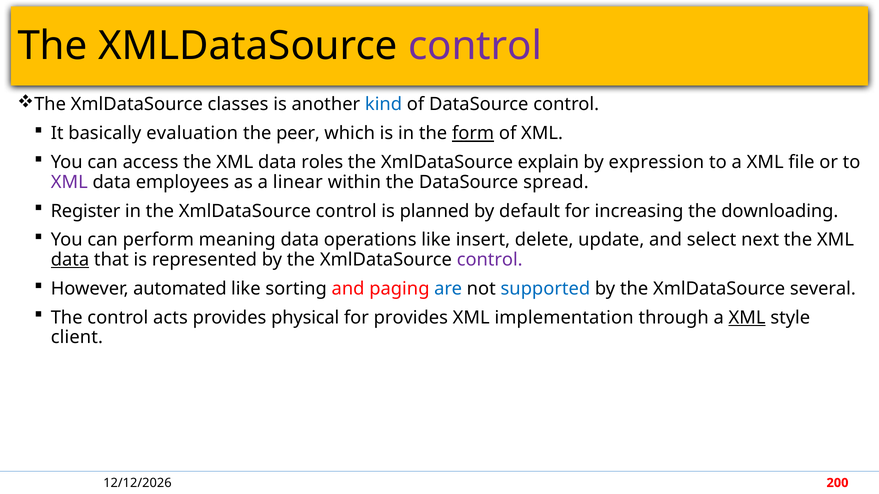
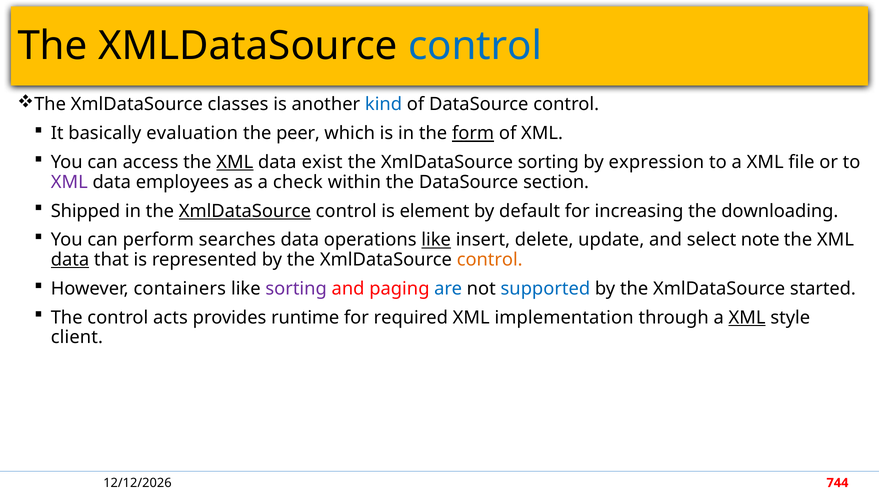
control at (475, 46) colour: purple -> blue
XML at (235, 162) underline: none -> present
roles: roles -> exist
XmlDataSource explain: explain -> sorting
linear: linear -> check
spread: spread -> section
Register: Register -> Shipped
XmlDataSource at (245, 211) underline: none -> present
planned: planned -> element
meaning: meaning -> searches
like at (436, 240) underline: none -> present
next: next -> note
control at (490, 260) colour: purple -> orange
automated: automated -> containers
sorting at (296, 289) colour: black -> purple
several: several -> started
physical: physical -> runtime
for provides: provides -> required
200: 200 -> 744
